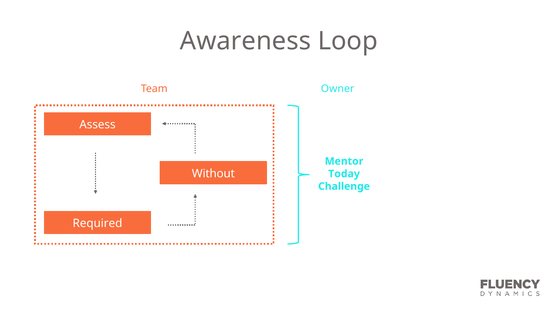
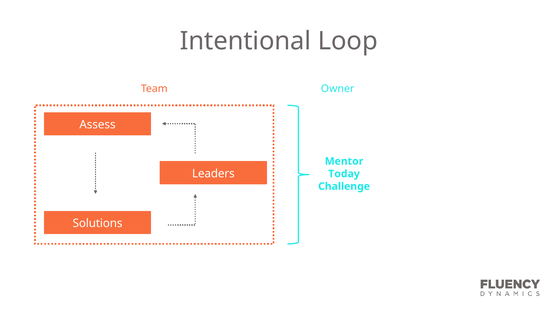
Awareness: Awareness -> Intentional
Without: Without -> Leaders
Required: Required -> Solutions
